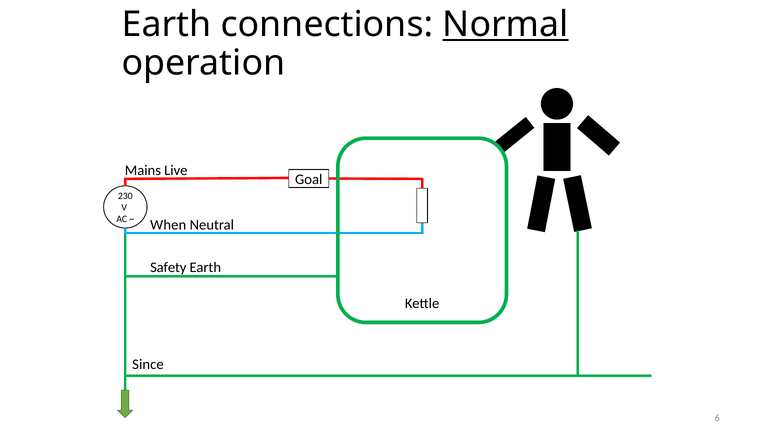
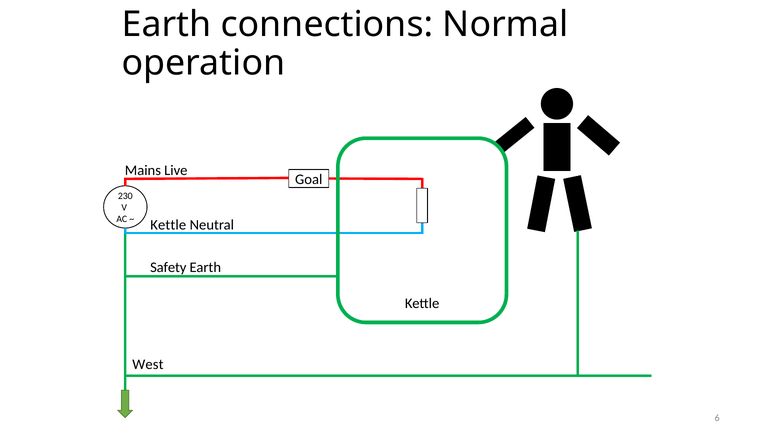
Normal underline: present -> none
When at (168, 225): When -> Kettle
Since: Since -> West
